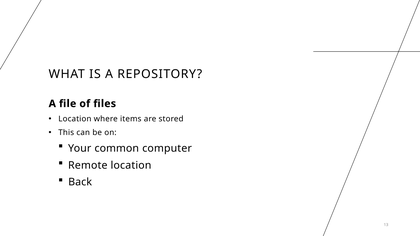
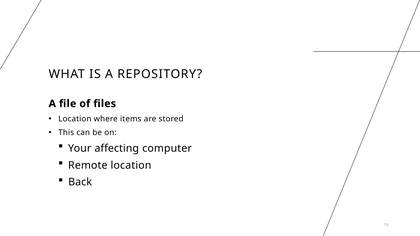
common: common -> affecting
